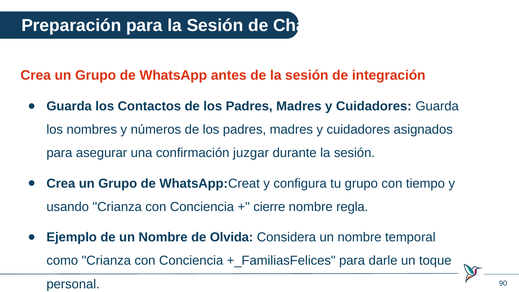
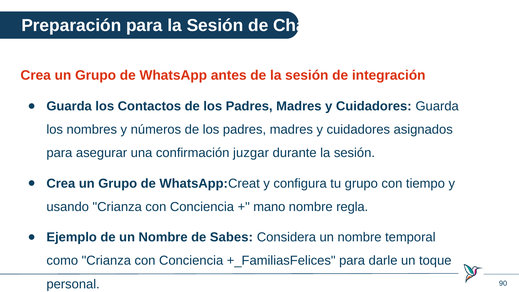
cierre: cierre -> mano
Olvida: Olvida -> Sabes
